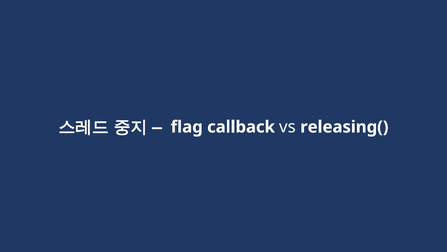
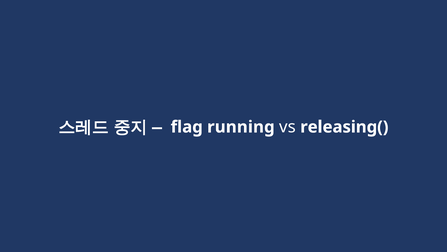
callback: callback -> running
